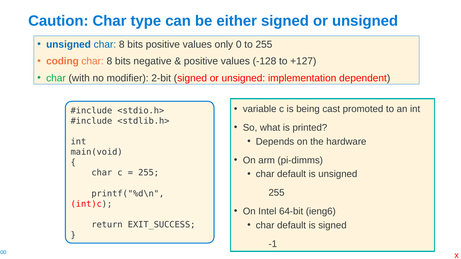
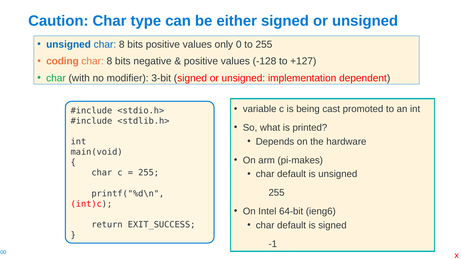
2-bit: 2-bit -> 3-bit
pi-dimms: pi-dimms -> pi-makes
